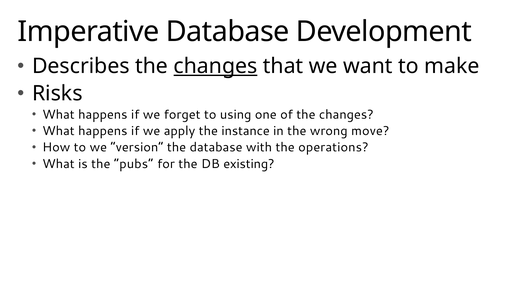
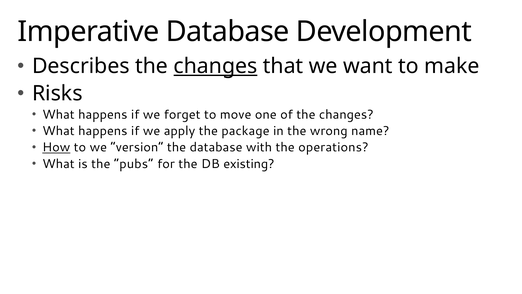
using: using -> move
instance: instance -> package
move: move -> name
How underline: none -> present
